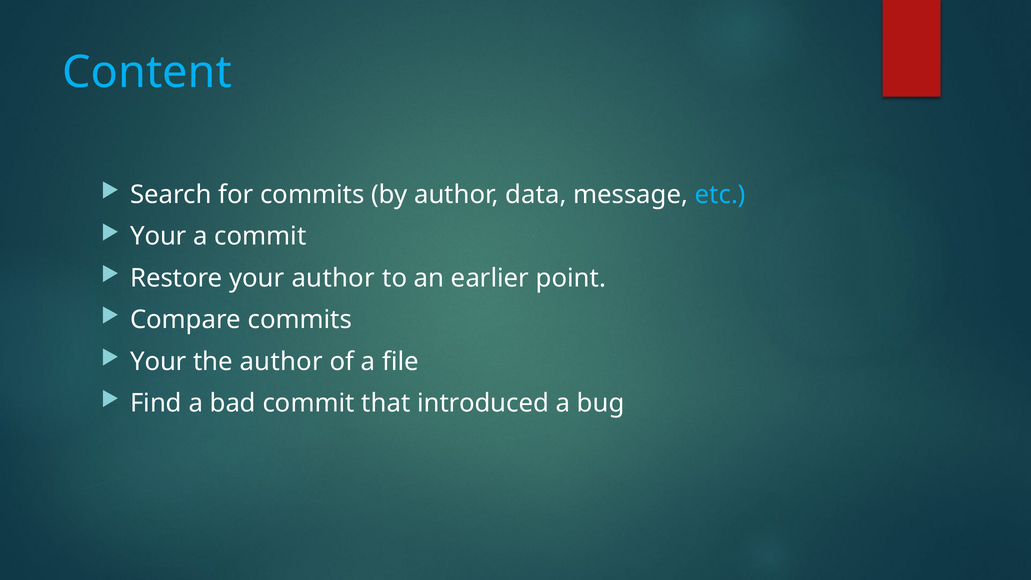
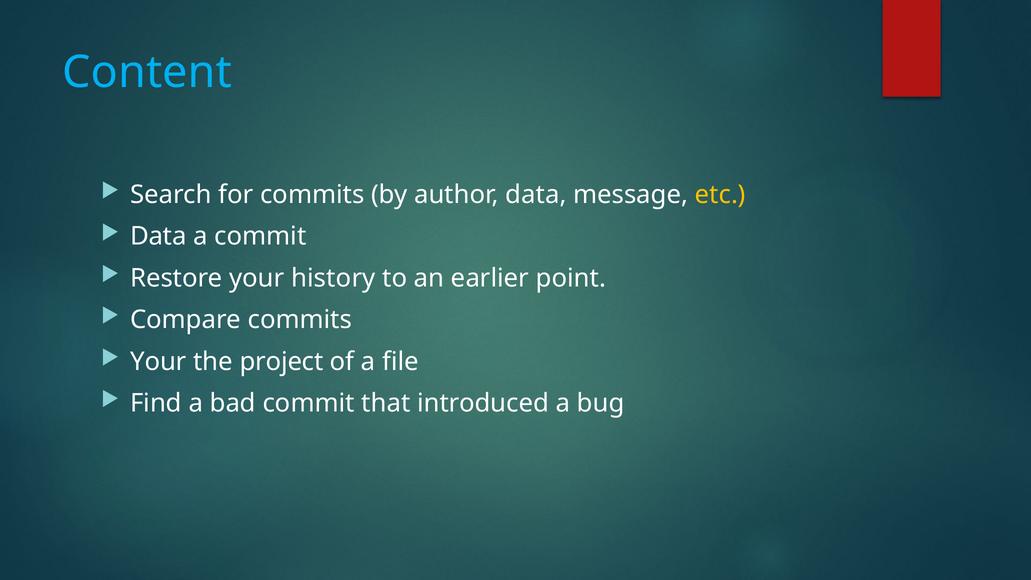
etc colour: light blue -> yellow
Your at (158, 236): Your -> Data
your author: author -> history
the author: author -> project
